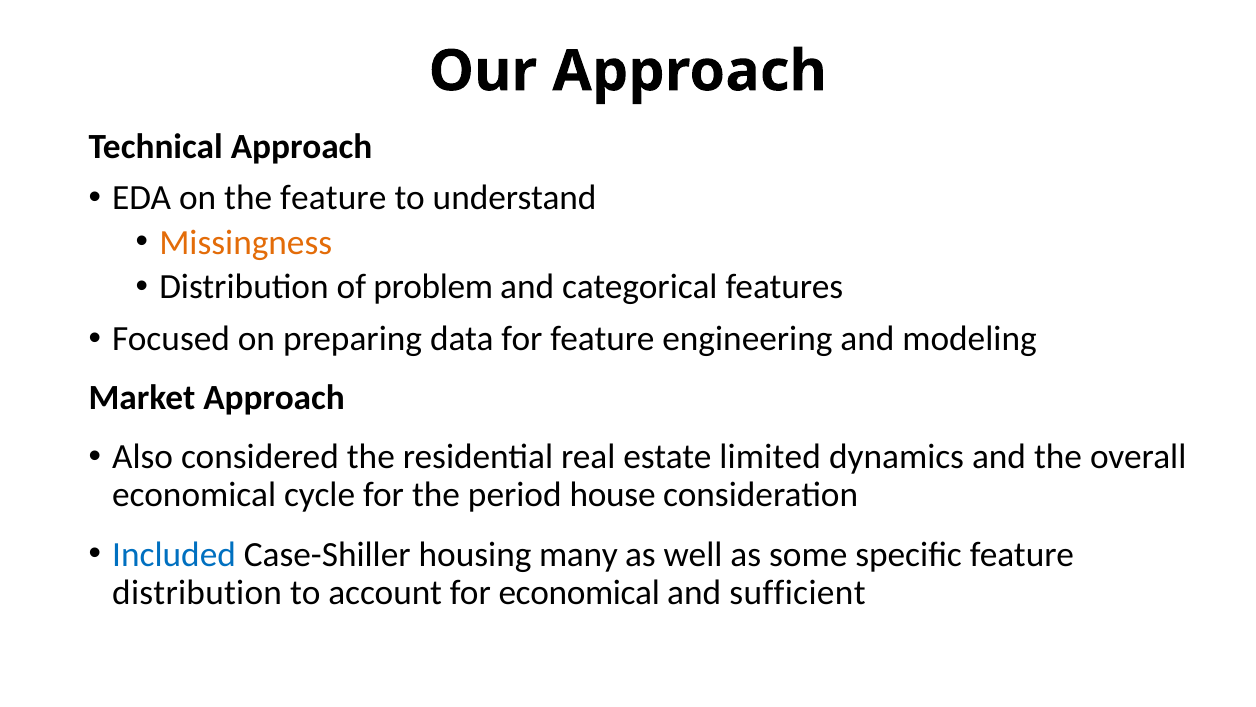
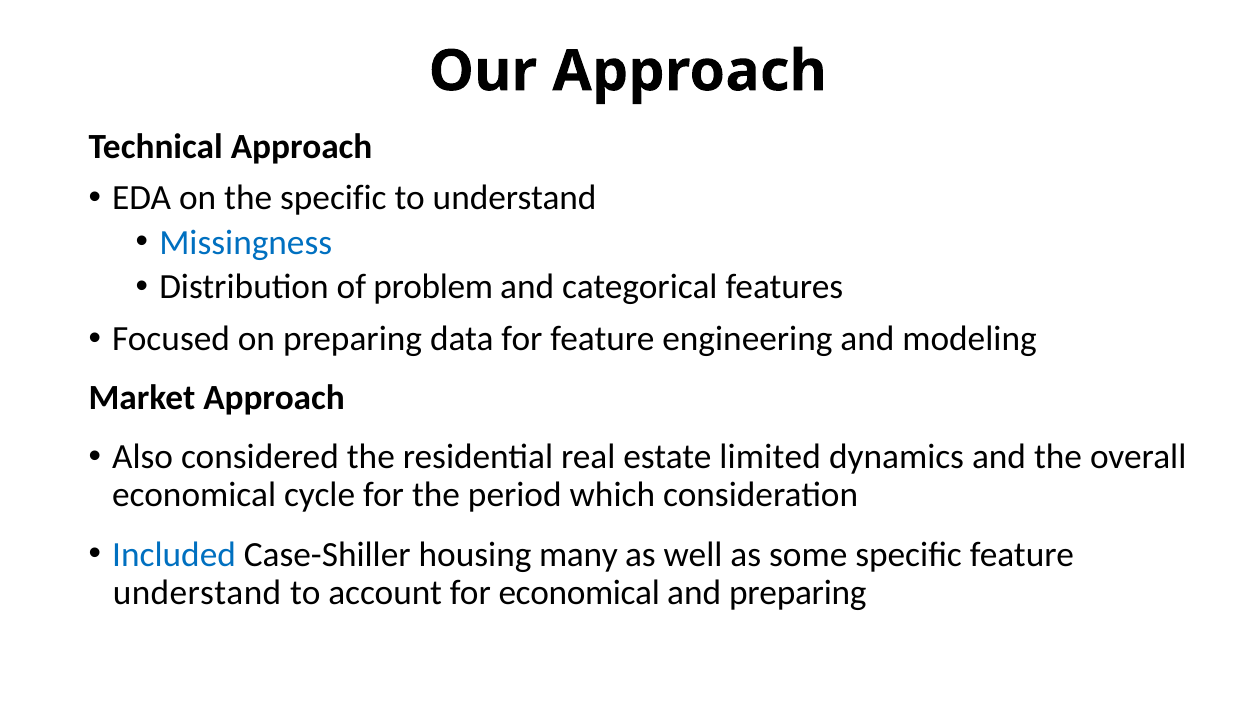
the feature: feature -> specific
Missingness colour: orange -> blue
house: house -> which
distribution at (197, 592): distribution -> understand
and sufficient: sufficient -> preparing
